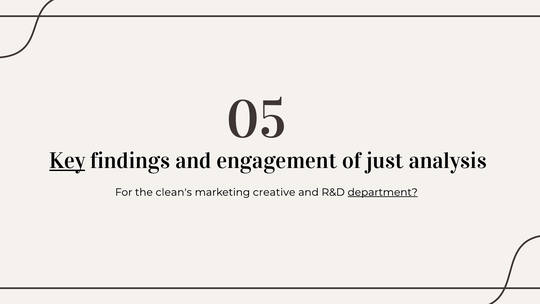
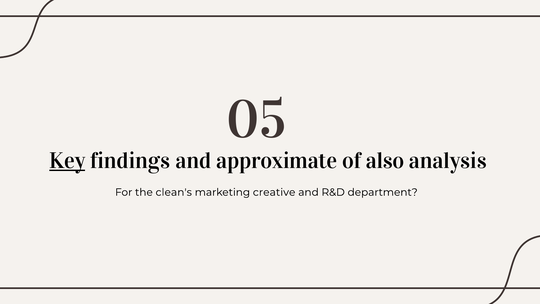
engagement: engagement -> approximate
just: just -> also
department underline: present -> none
